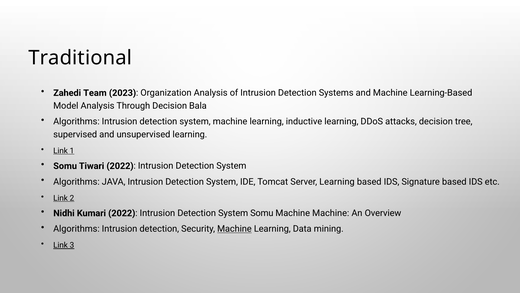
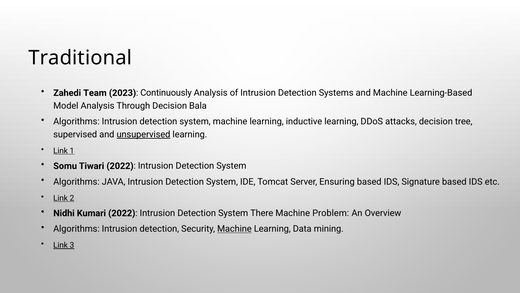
Organization: Organization -> Continuously
unsupervised underline: none -> present
Server Learning: Learning -> Ensuring
System Somu: Somu -> There
Machine Machine: Machine -> Problem
